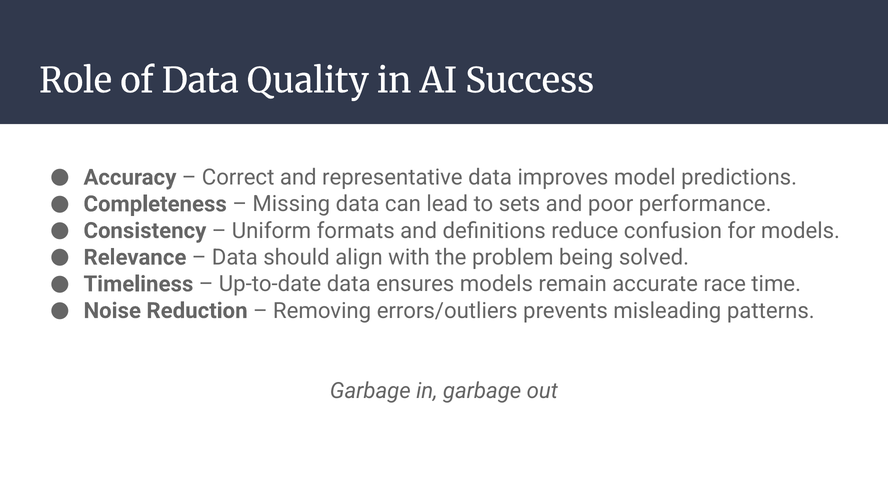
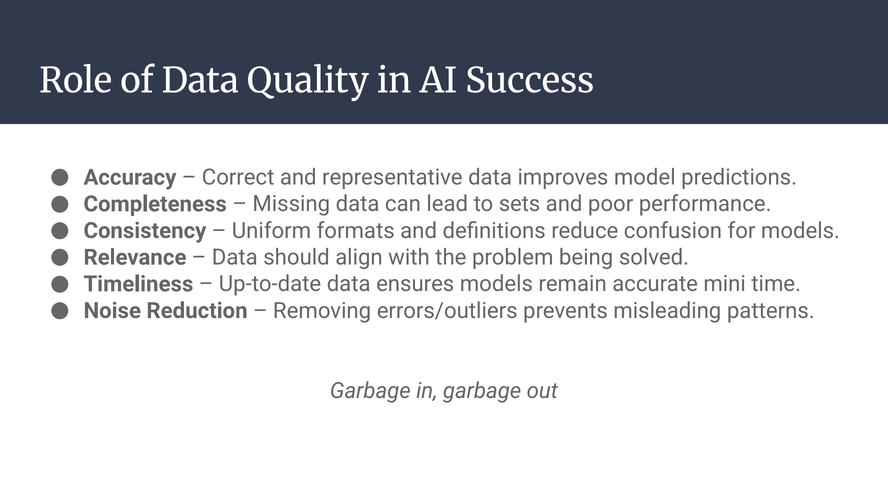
race: race -> mini
